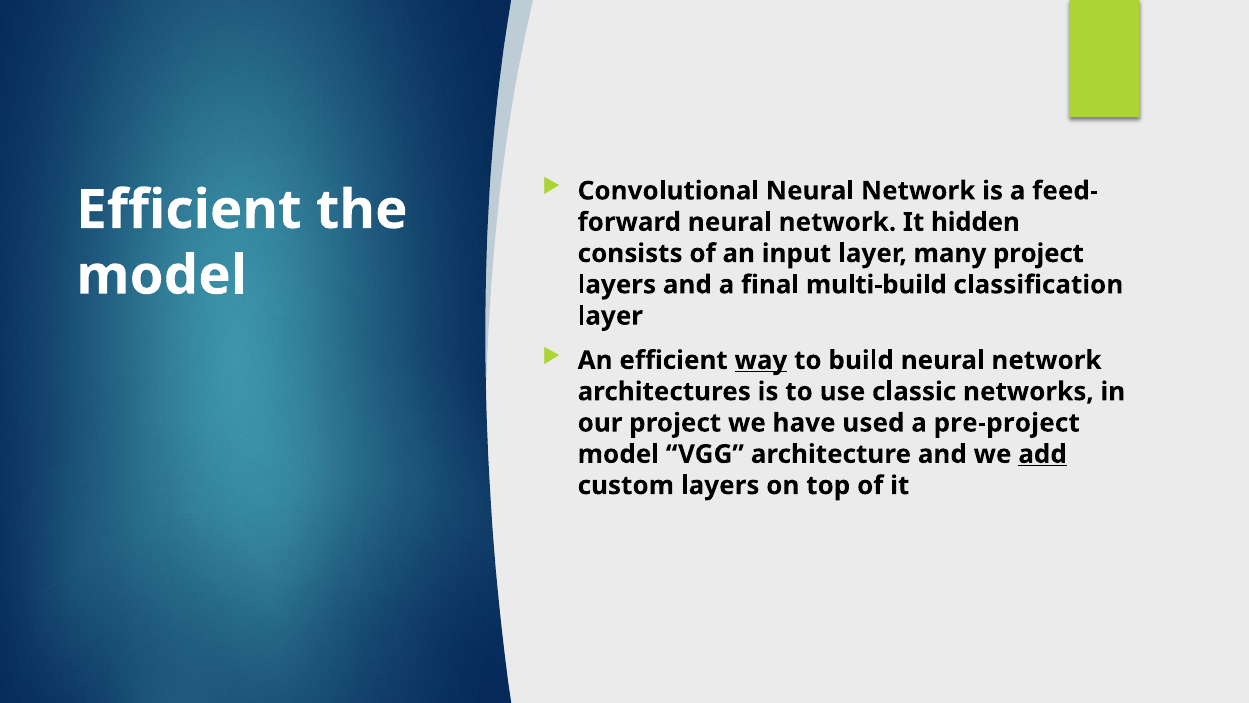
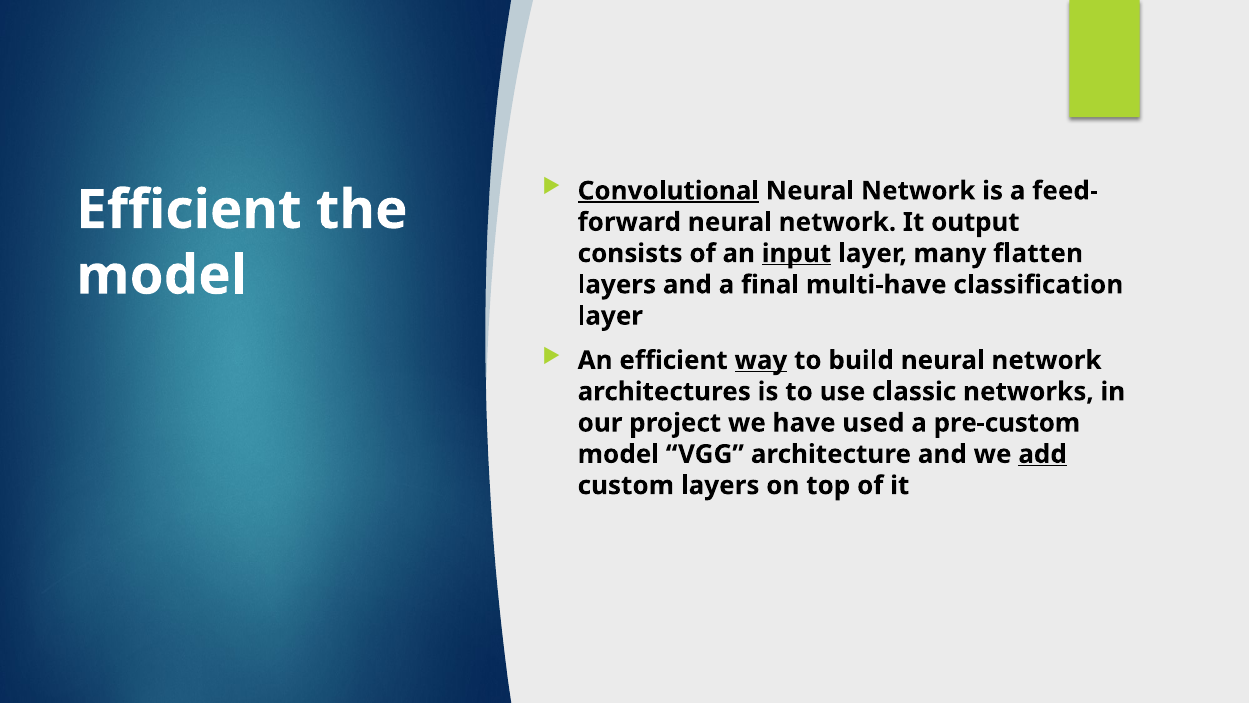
Convolutional underline: none -> present
hidden: hidden -> output
input underline: none -> present
many project: project -> flatten
multi-build: multi-build -> multi-have
pre-project: pre-project -> pre-custom
